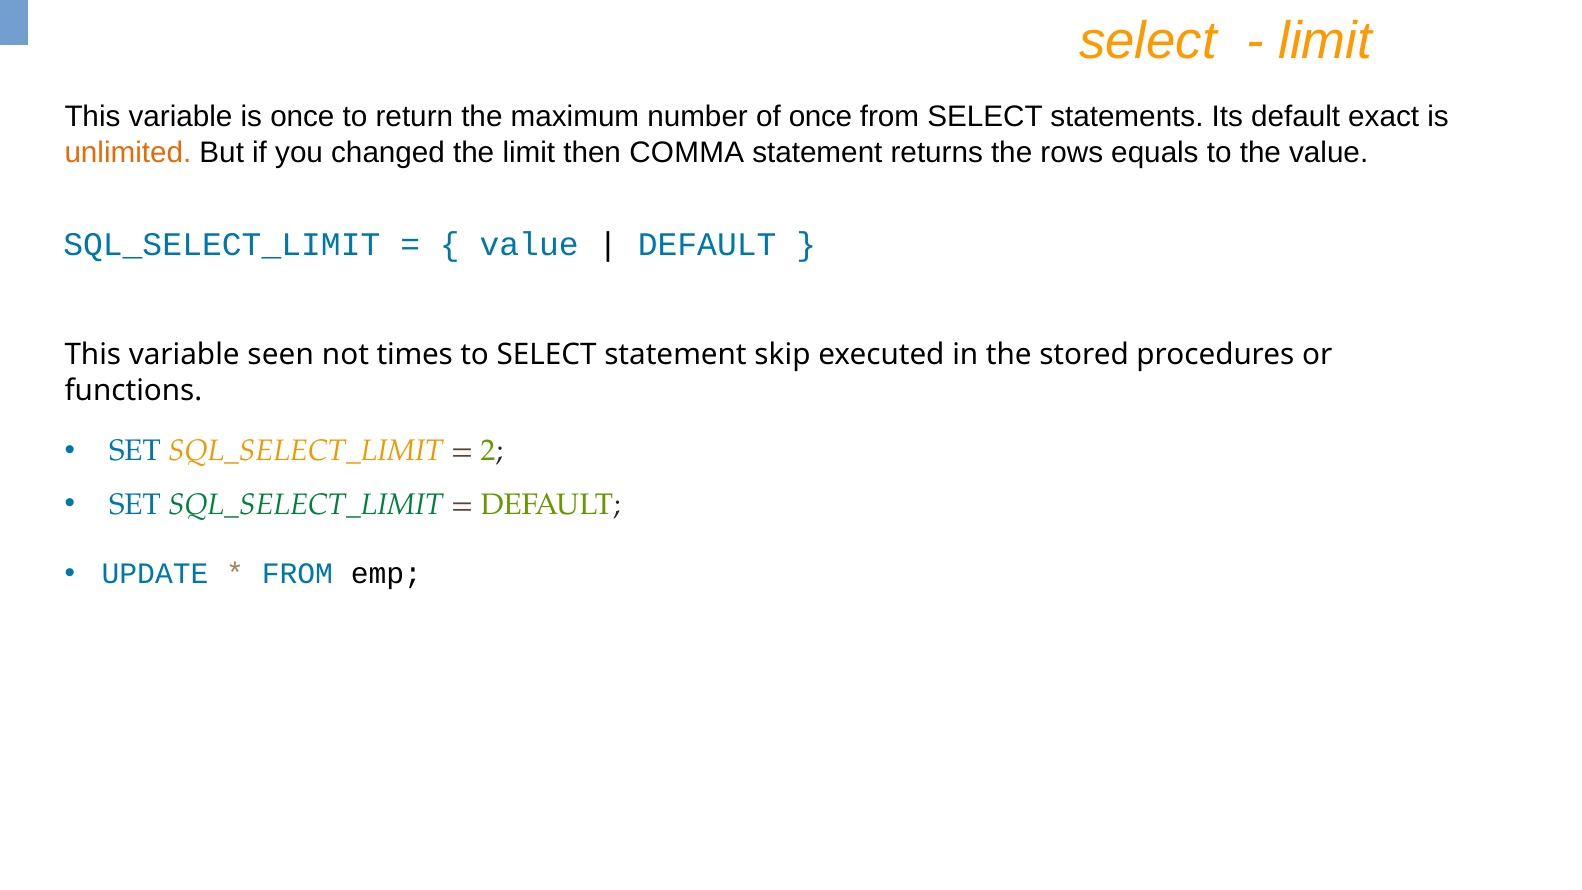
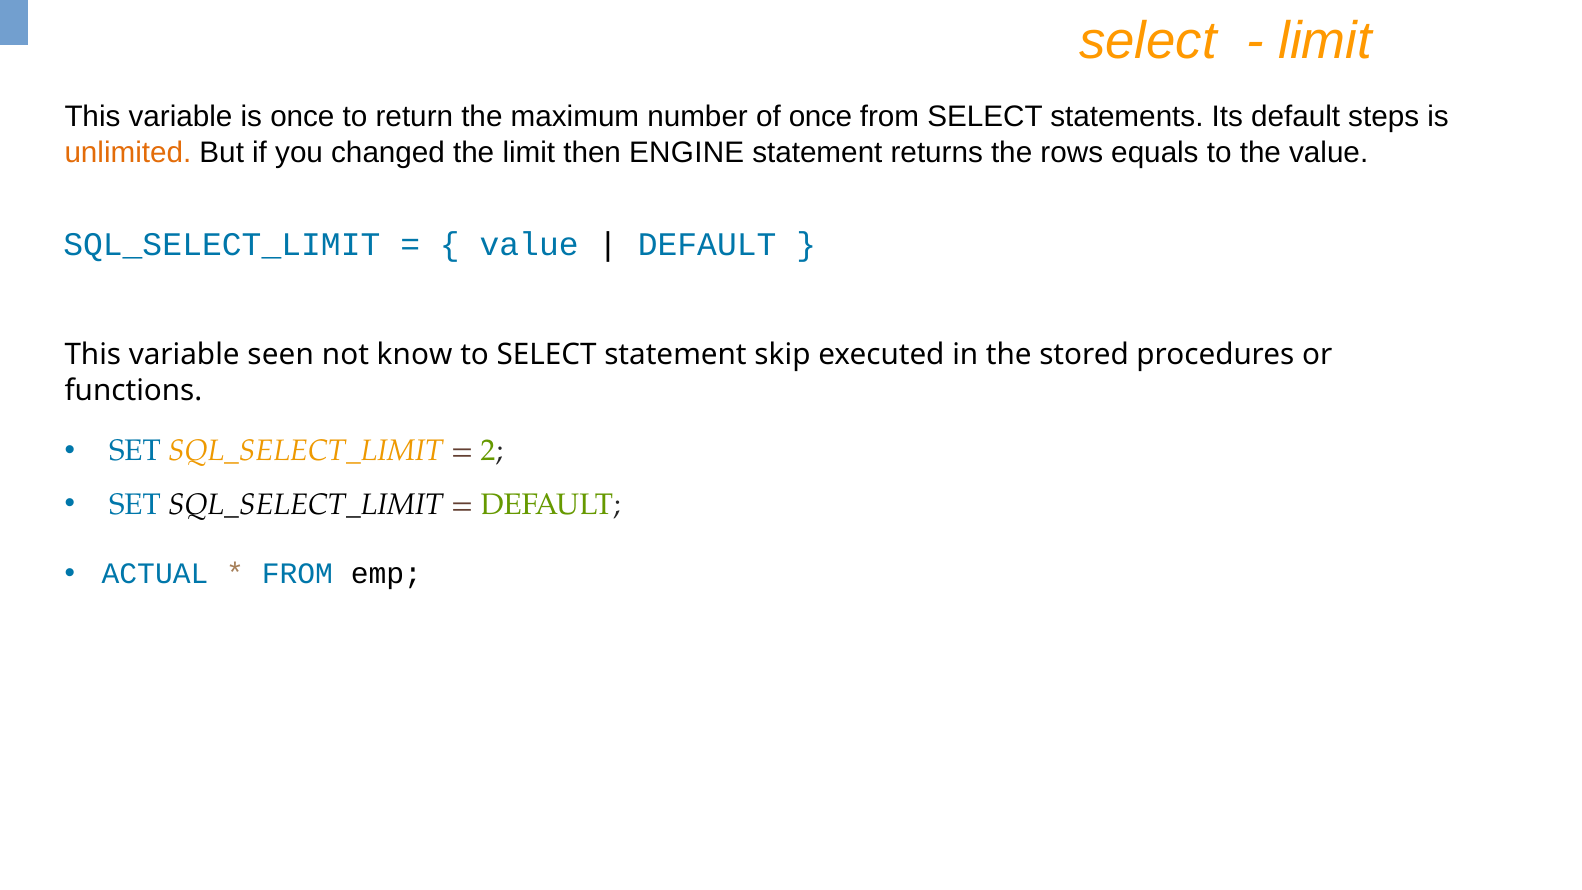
exact: exact -> steps
COMMA: COMMA -> ENGINE
times: times -> know
SQL_SELECT_LIMIT at (306, 504) colour: green -> black
UPDATE: UPDATE -> ACTUAL
